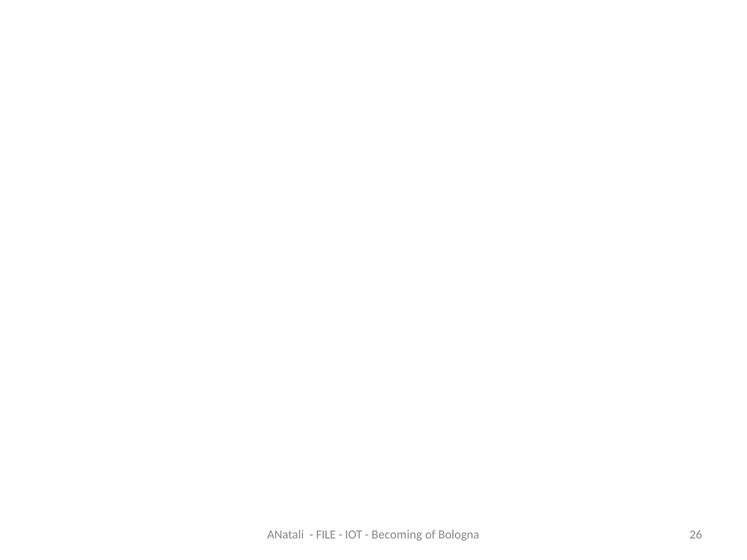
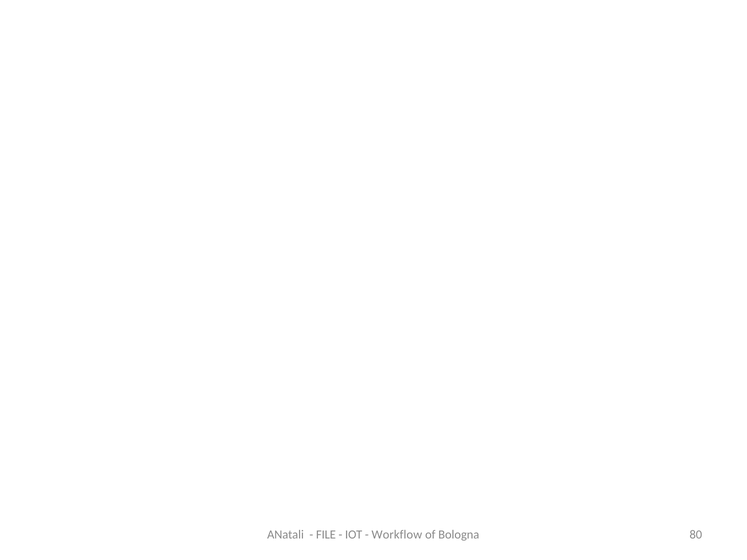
Becoming: Becoming -> Workflow
26: 26 -> 80
